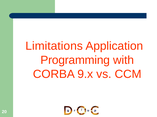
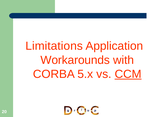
Programming: Programming -> Workarounds
9.x: 9.x -> 5.x
CCM underline: none -> present
